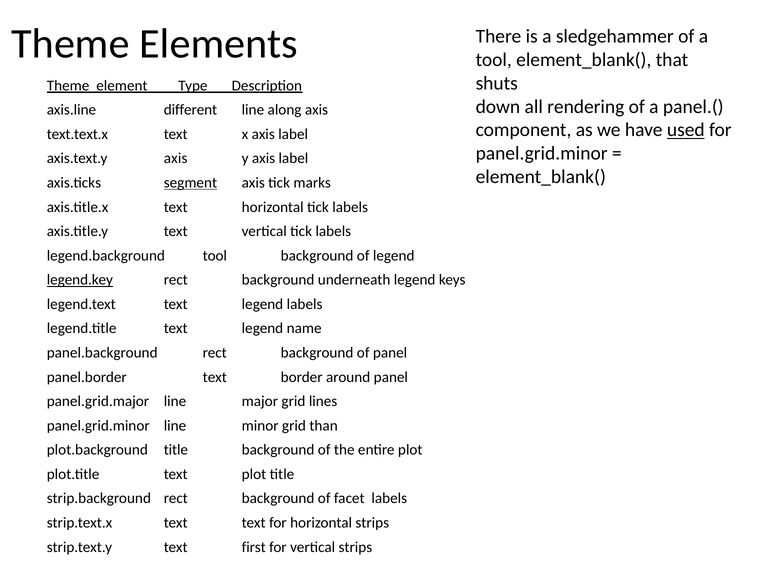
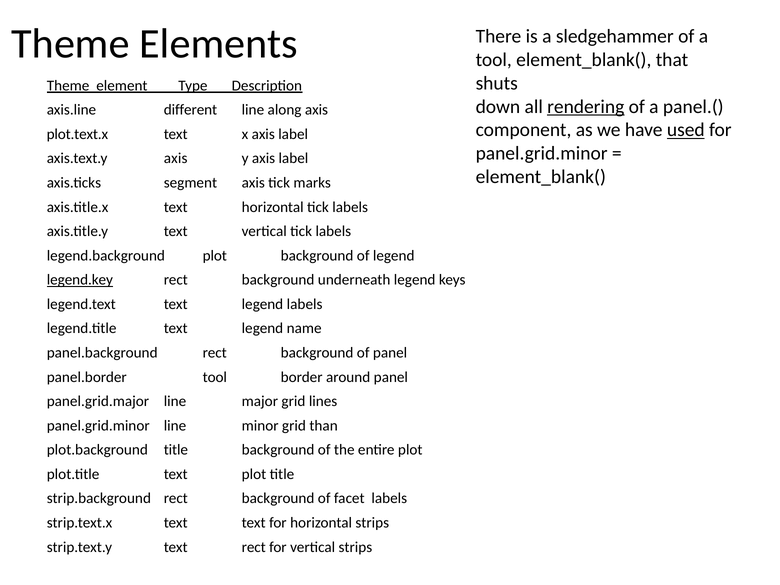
rendering underline: none -> present
text.text.x: text.text.x -> plot.text.x
segment underline: present -> none
legend.background tool: tool -> plot
panel.border text: text -> tool
text first: first -> rect
